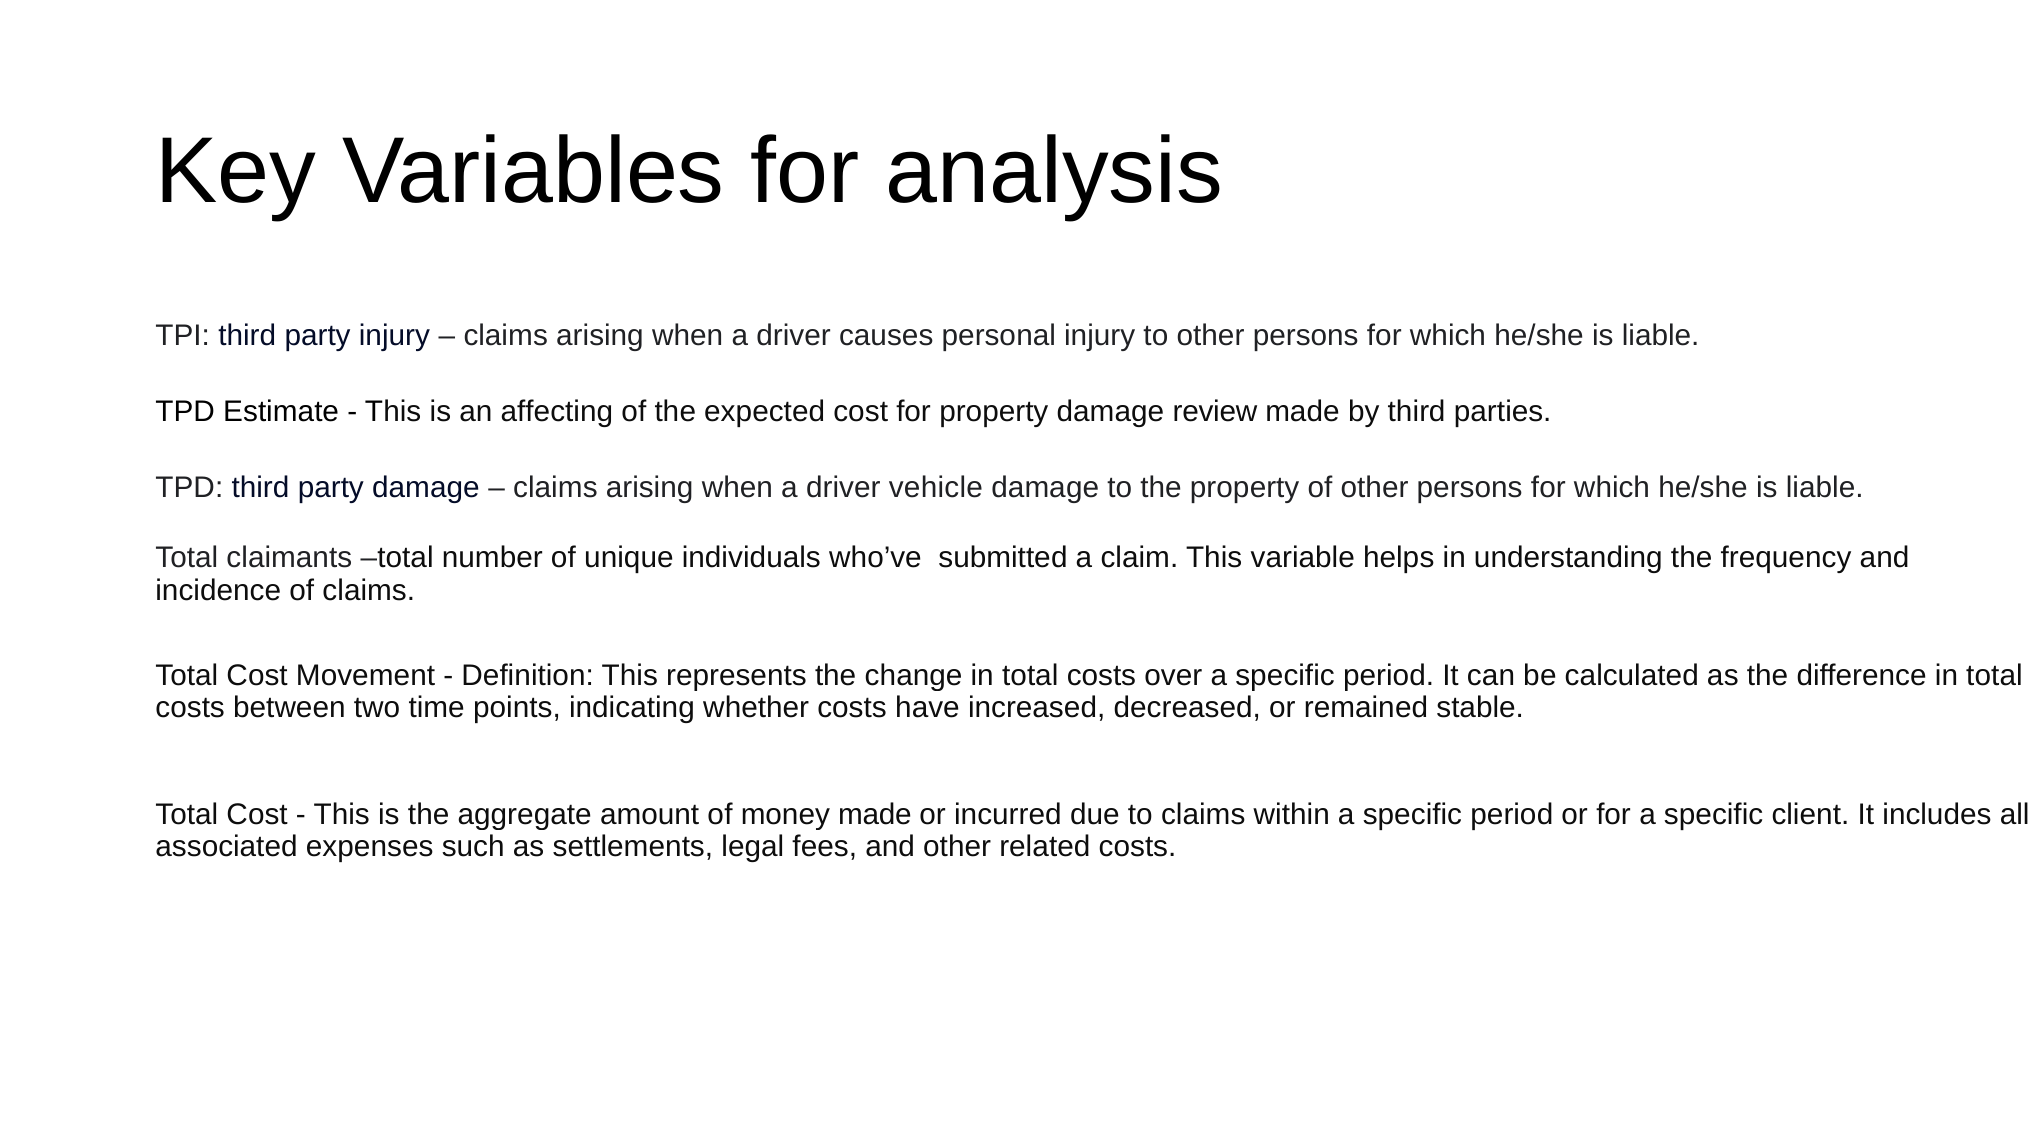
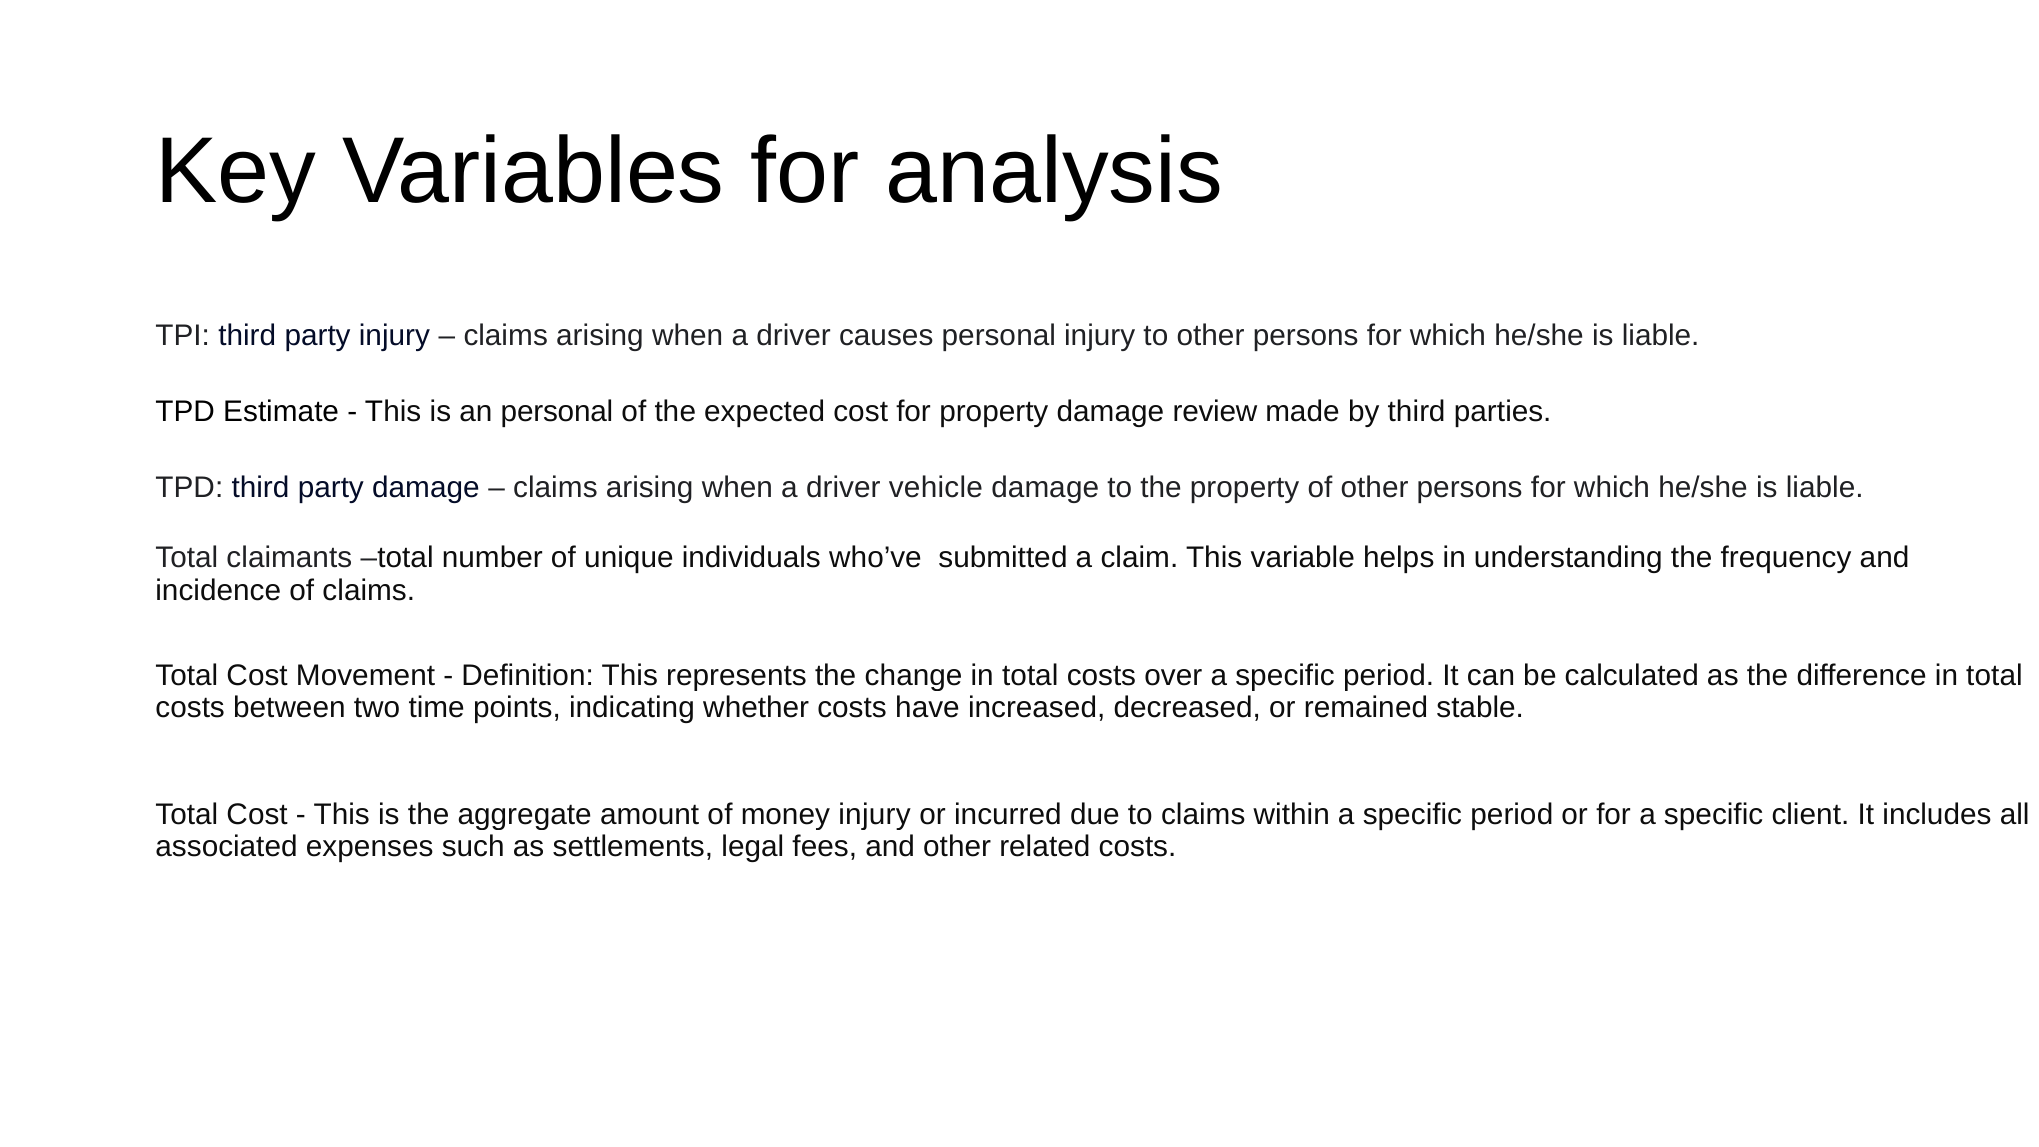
an affecting: affecting -> personal
money made: made -> injury
